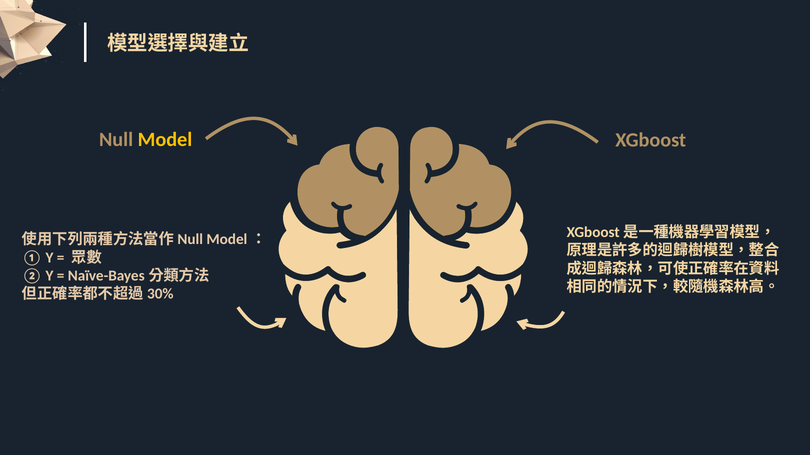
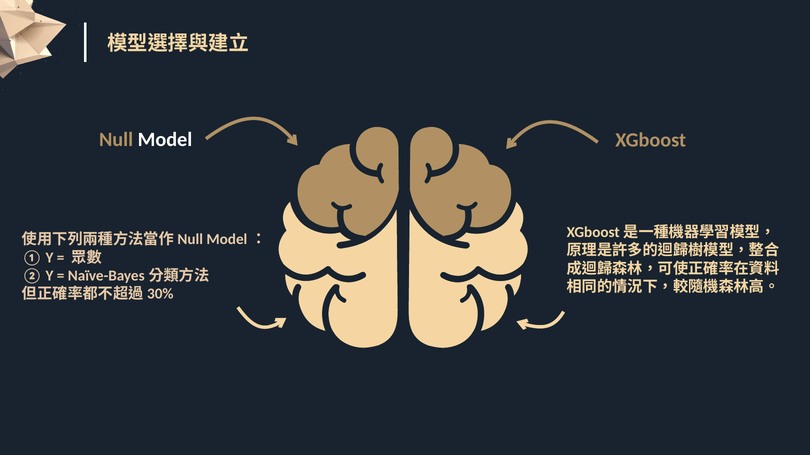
Model colour: yellow -> white
